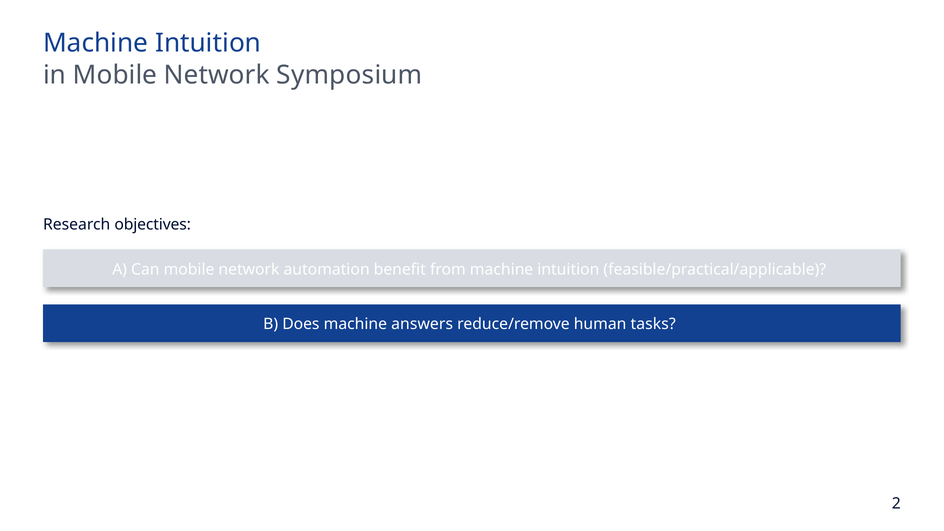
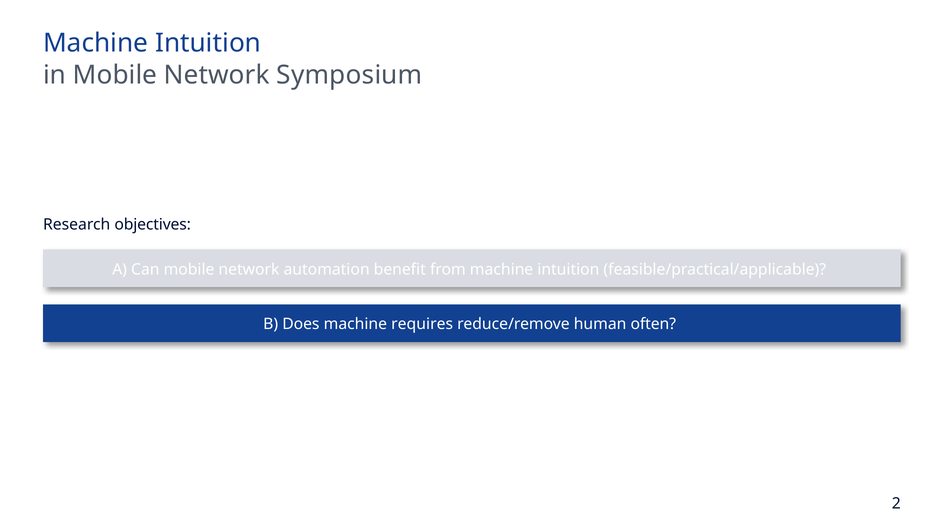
answers: answers -> requires
tasks: tasks -> often
